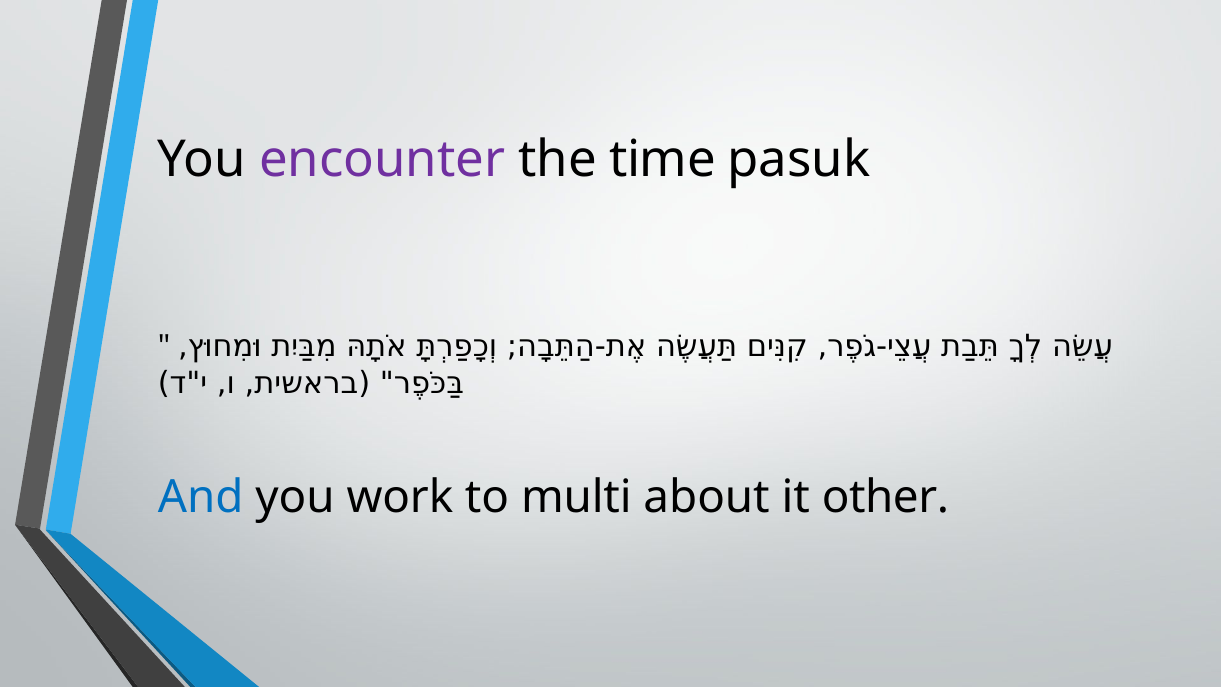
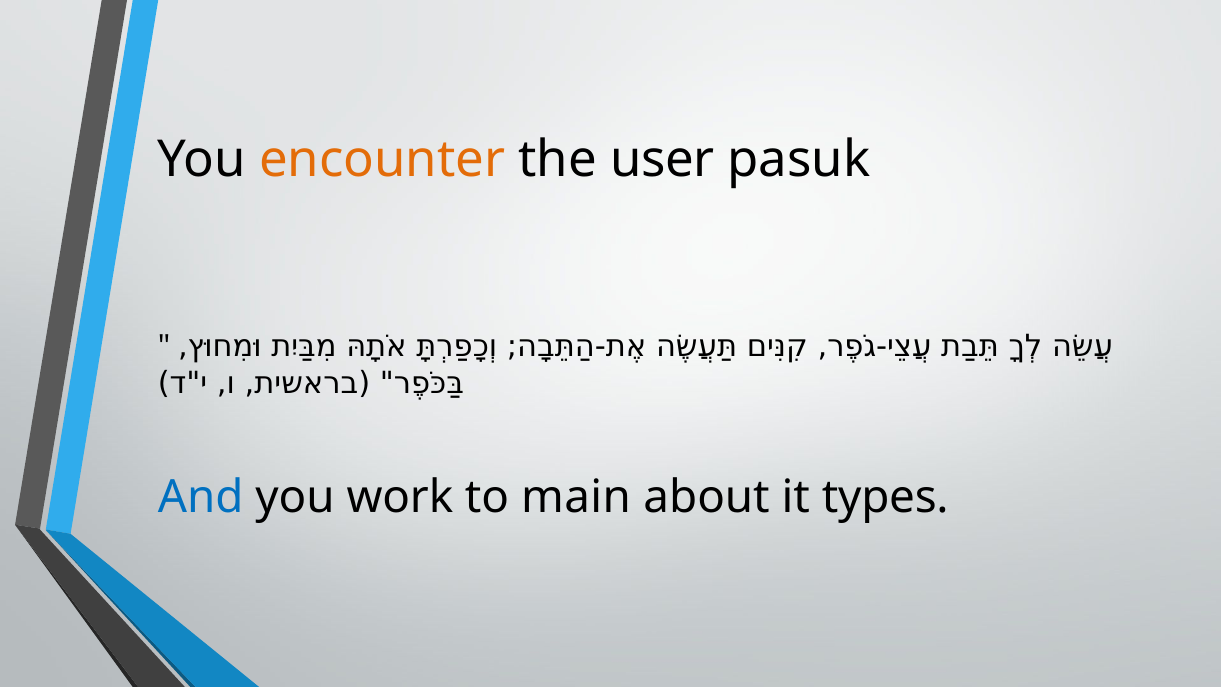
encounter colour: purple -> orange
time: time -> user
multi: multi -> main
other: other -> types
